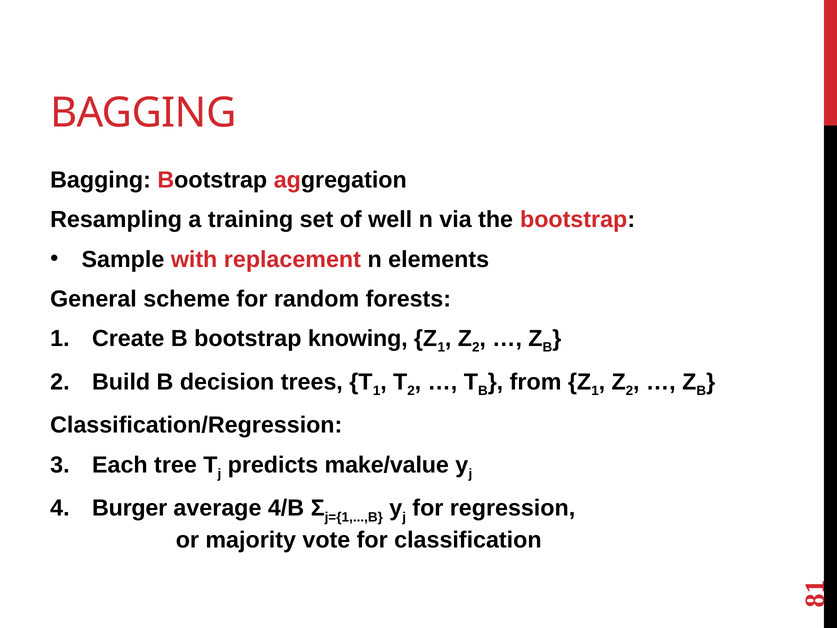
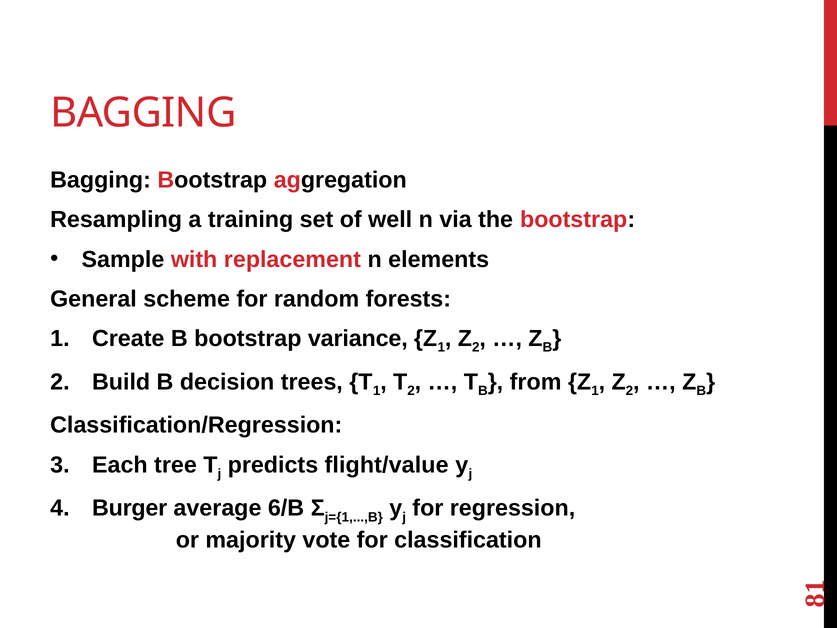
knowing: knowing -> variance
make/value: make/value -> flight/value
4/B: 4/B -> 6/B
